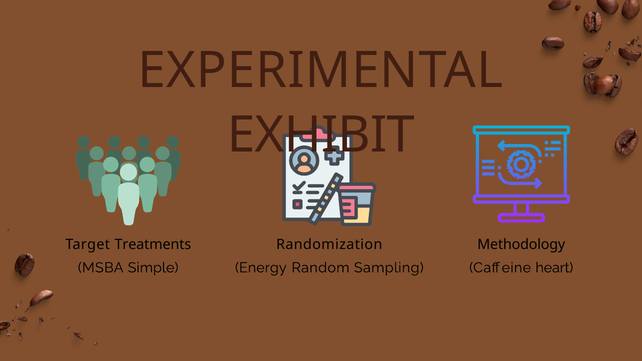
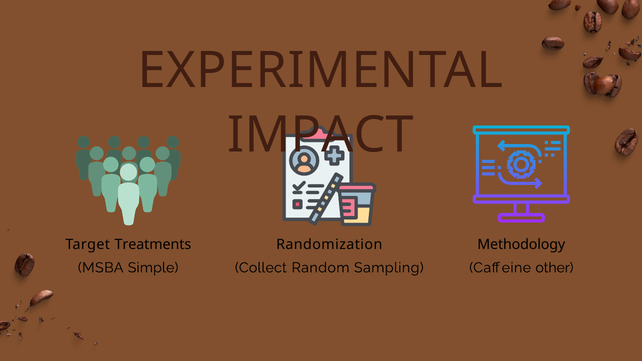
EXHIBIT: EXHIBIT -> IMPACT
Energy: Energy -> Collect
heart: heart -> other
